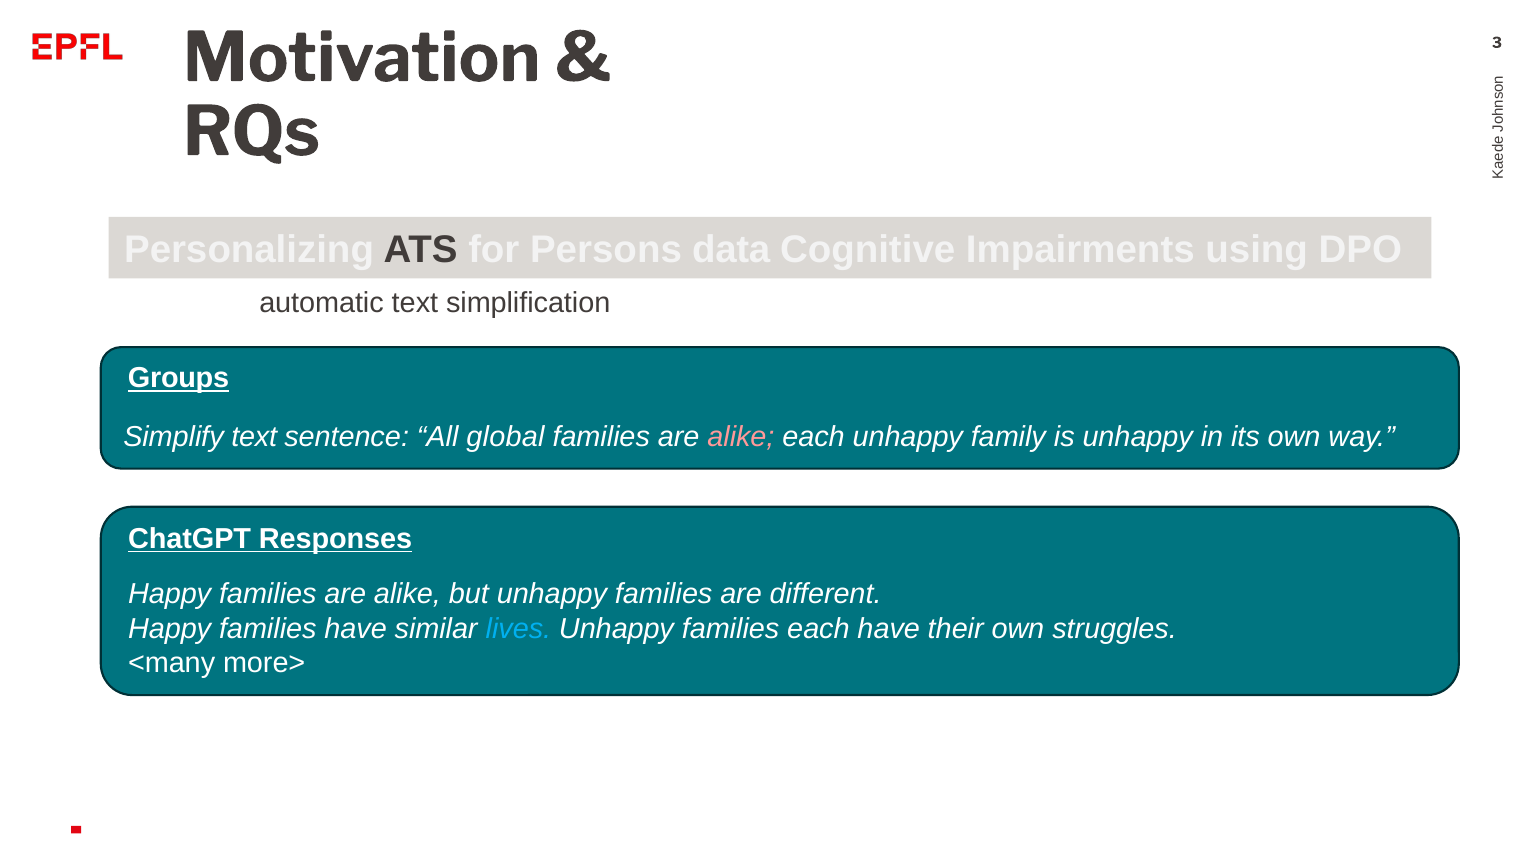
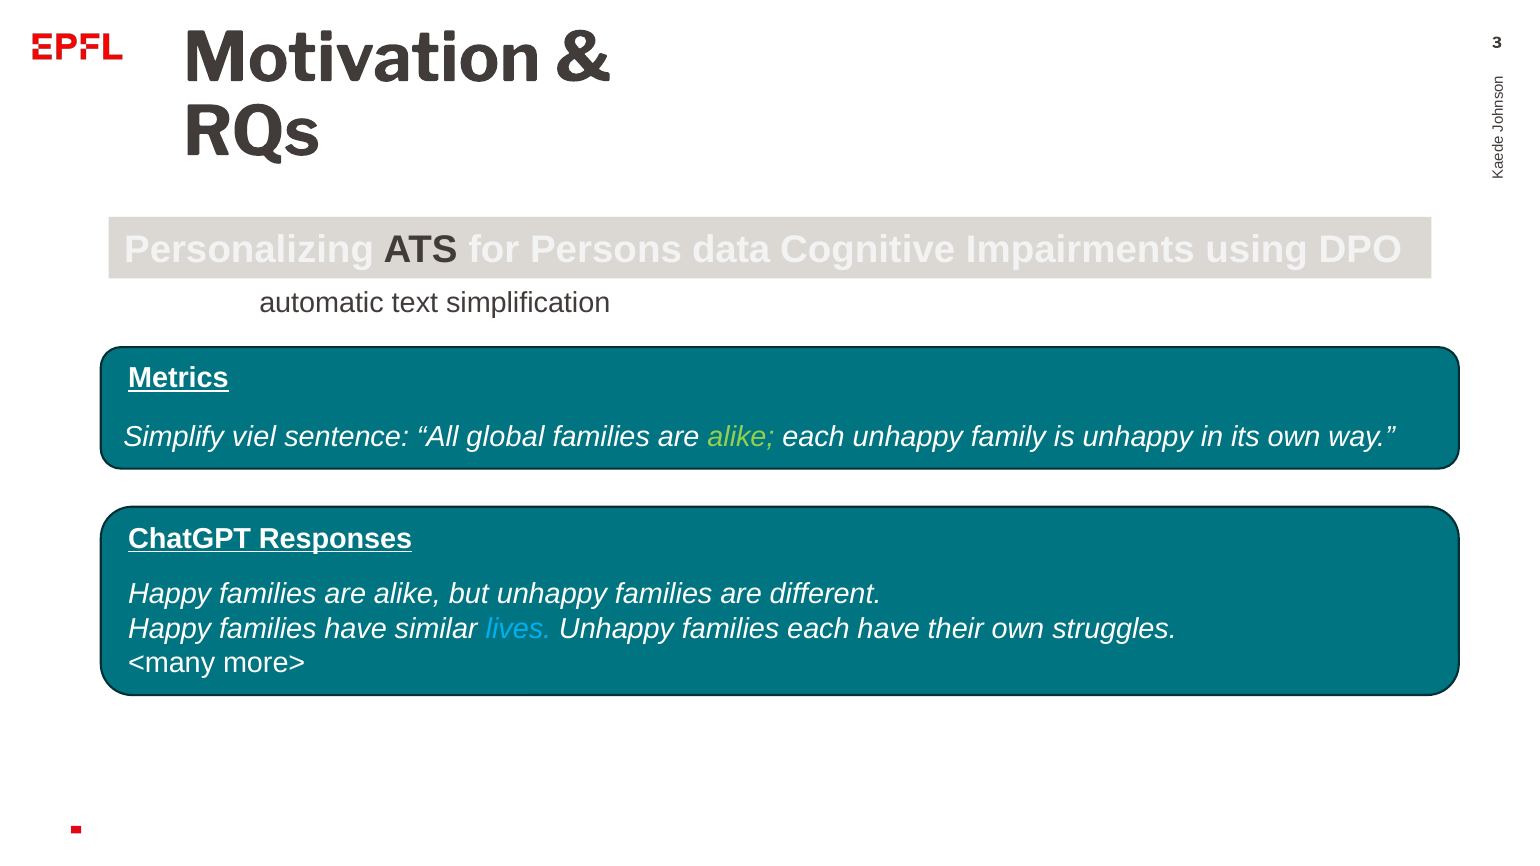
Groups: Groups -> Metrics
Simplify text: text -> viel
alike at (741, 437) colour: pink -> light green
